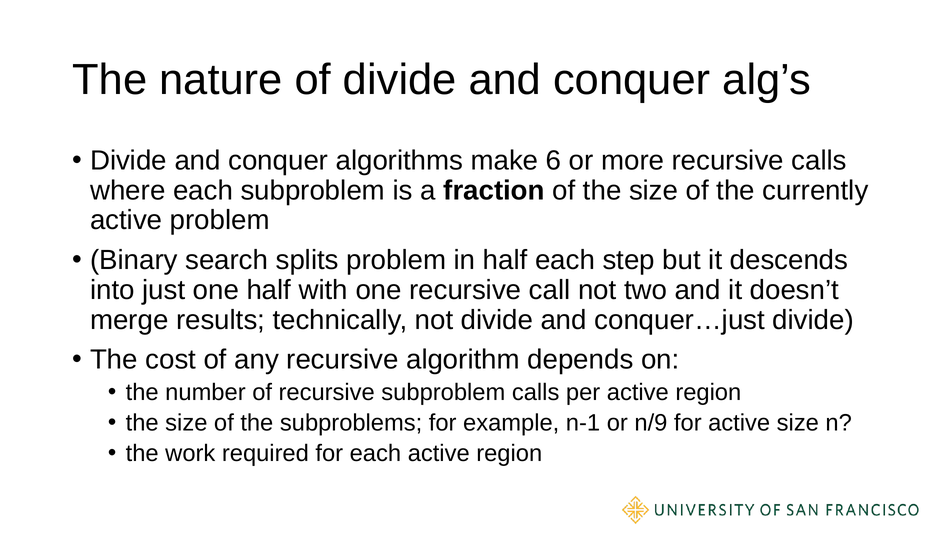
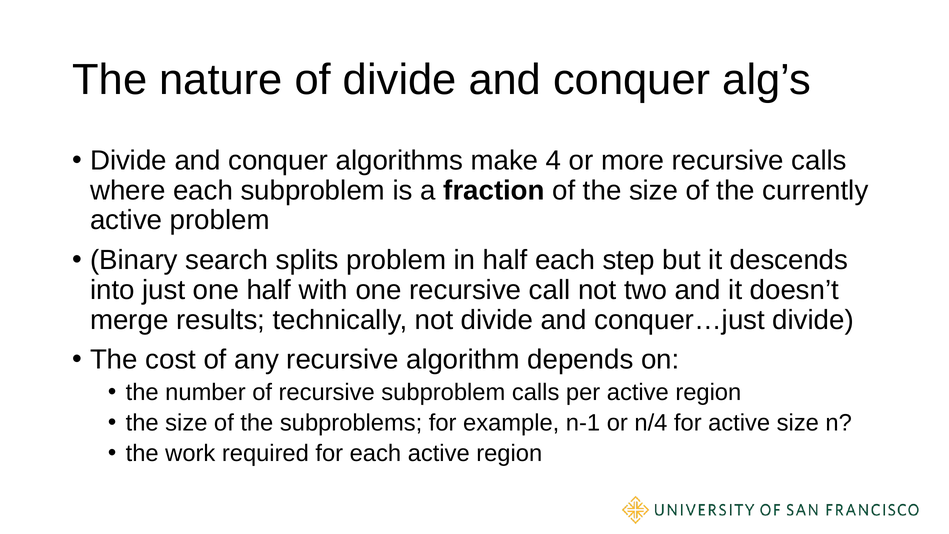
6: 6 -> 4
n/9: n/9 -> n/4
